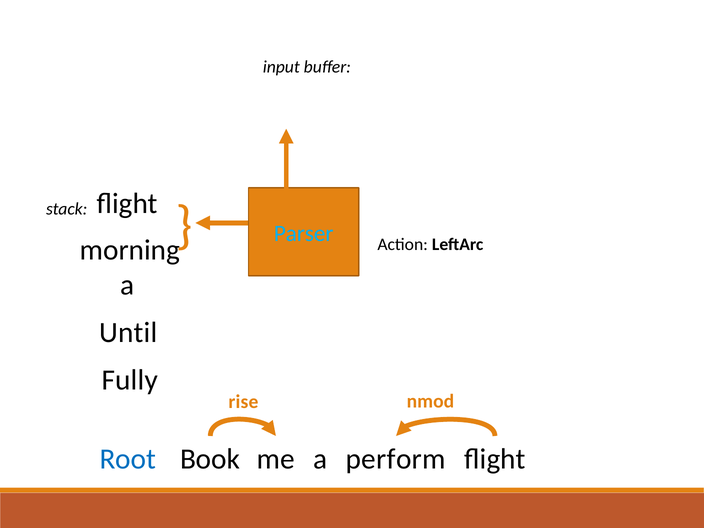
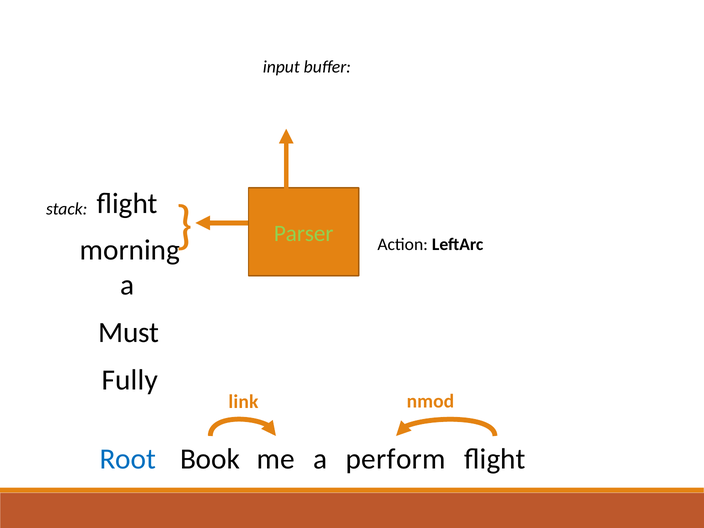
Parser colour: light blue -> light green
Until: Until -> Must
rise: rise -> link
